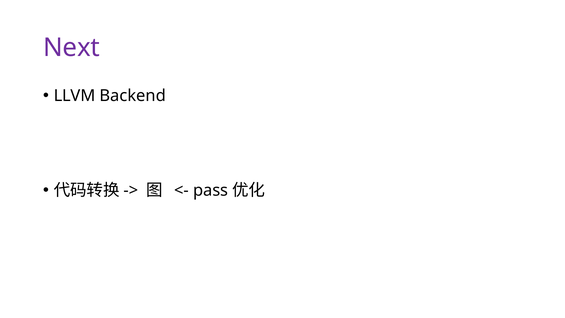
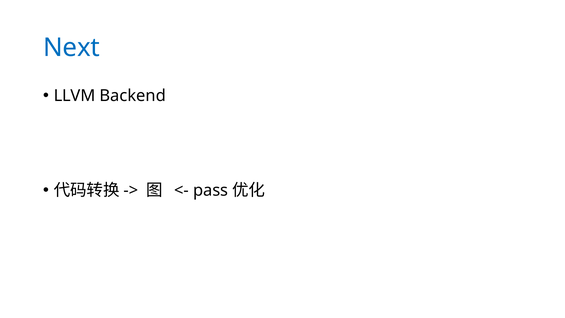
Next colour: purple -> blue
